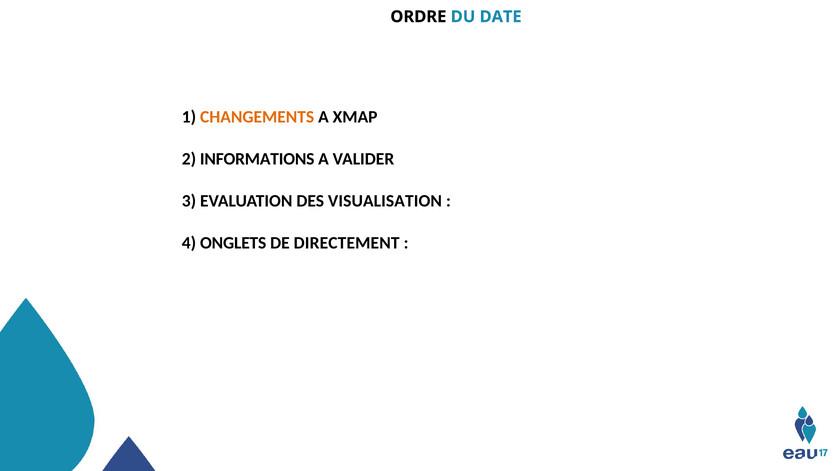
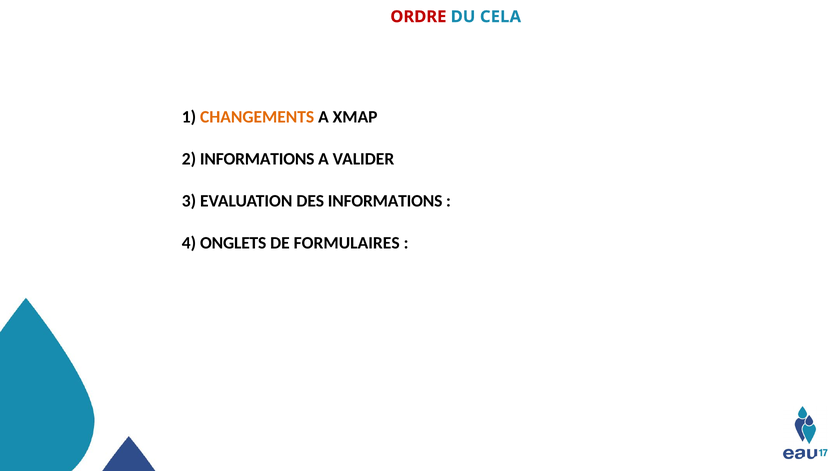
ORDRE colour: black -> red
DATE: DATE -> CELA
DES VISUALISATION: VISUALISATION -> INFORMATIONS
DIRECTEMENT: DIRECTEMENT -> FORMULAIRES
